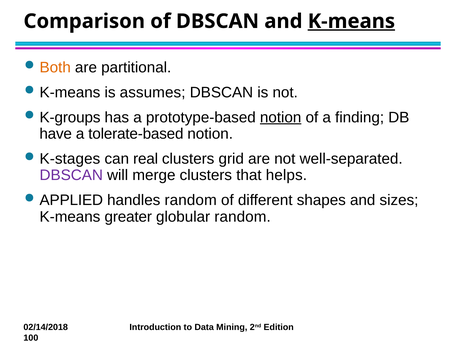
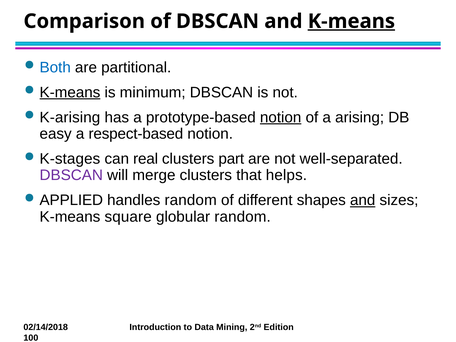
Both colour: orange -> blue
K-means at (70, 92) underline: none -> present
assumes: assumes -> minimum
K-groups: K-groups -> K-arising
finding: finding -> arising
have: have -> easy
tolerate-based: tolerate-based -> respect-based
grid: grid -> part
and at (363, 200) underline: none -> present
greater: greater -> square
